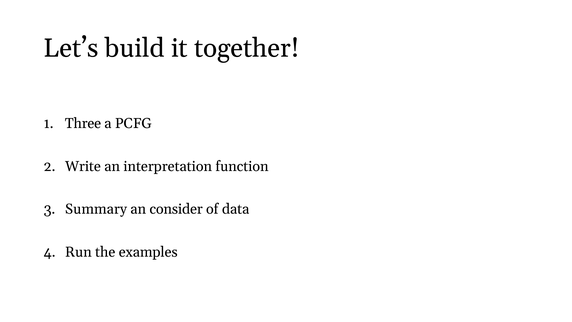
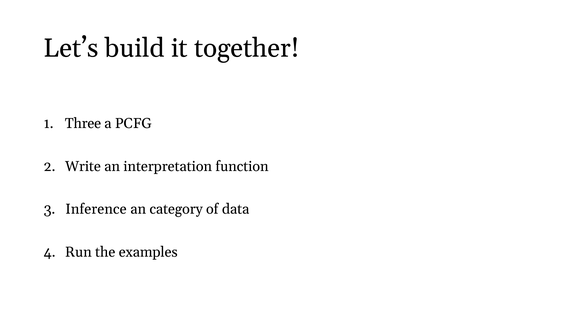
Summary: Summary -> Inference
consider: consider -> category
